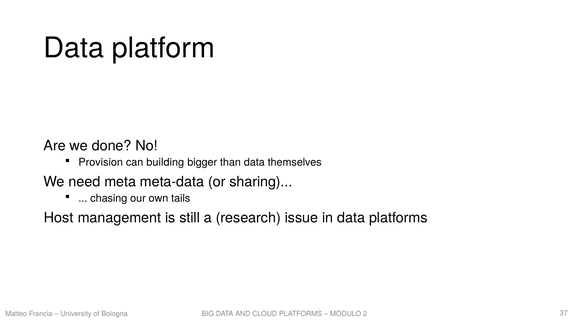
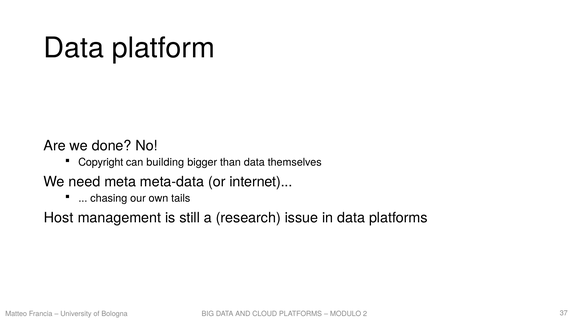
Provision: Provision -> Copyright
sharing: sharing -> internet
